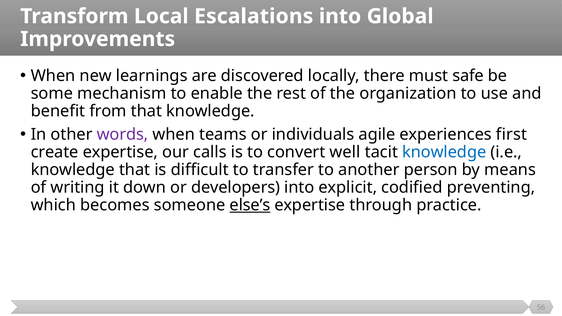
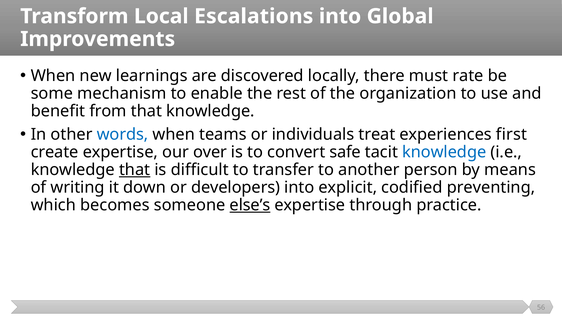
safe: safe -> rate
words colour: purple -> blue
agile: agile -> treat
calls: calls -> over
well: well -> safe
that at (135, 170) underline: none -> present
